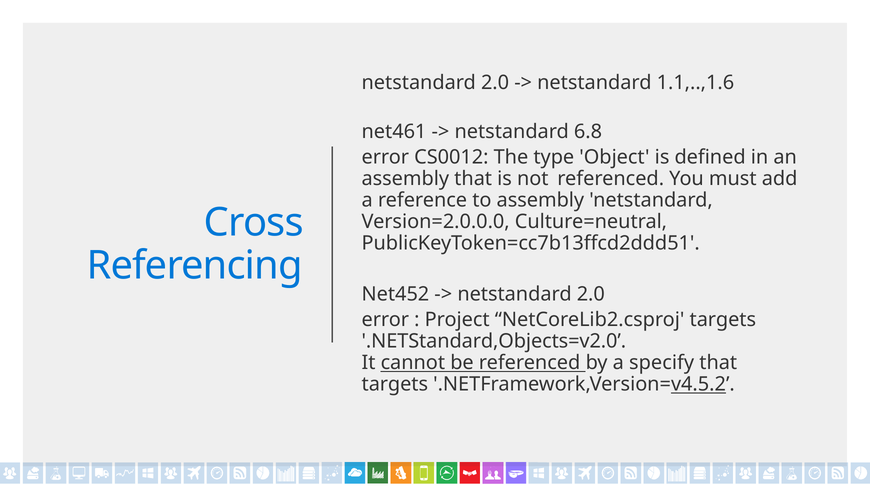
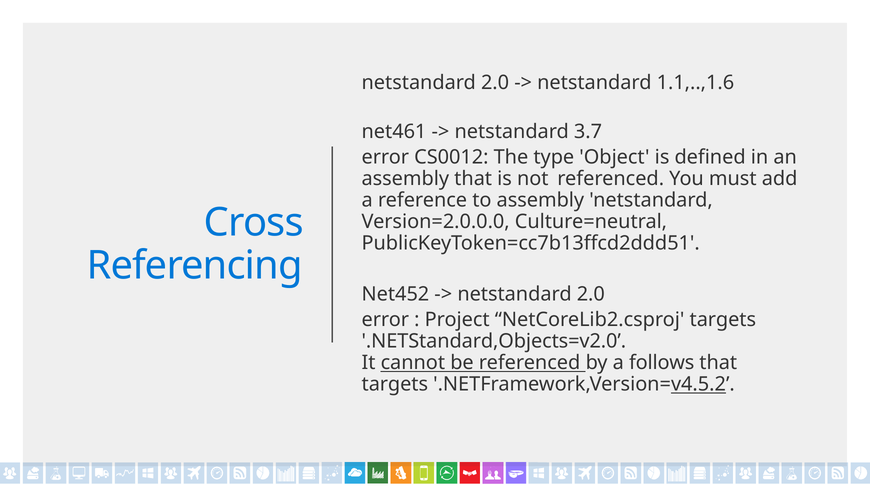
6.8: 6.8 -> 3.7
specify: specify -> follows
